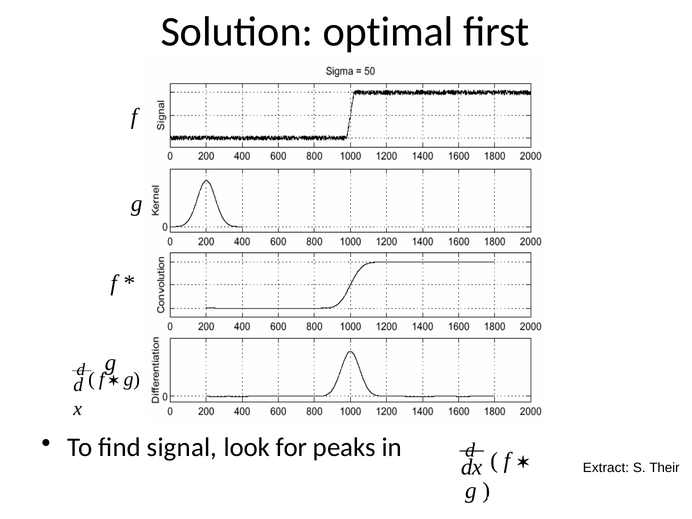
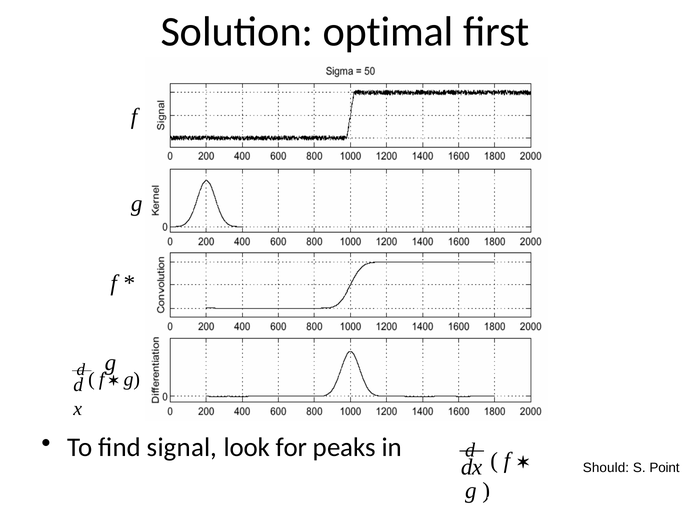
Extract: Extract -> Should
Their: Their -> Point
